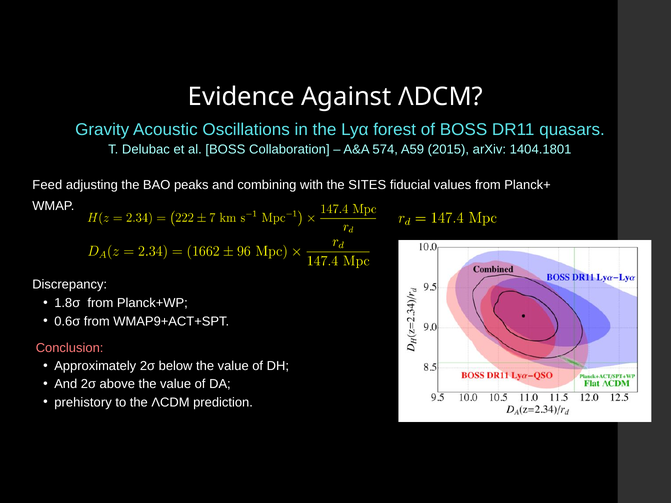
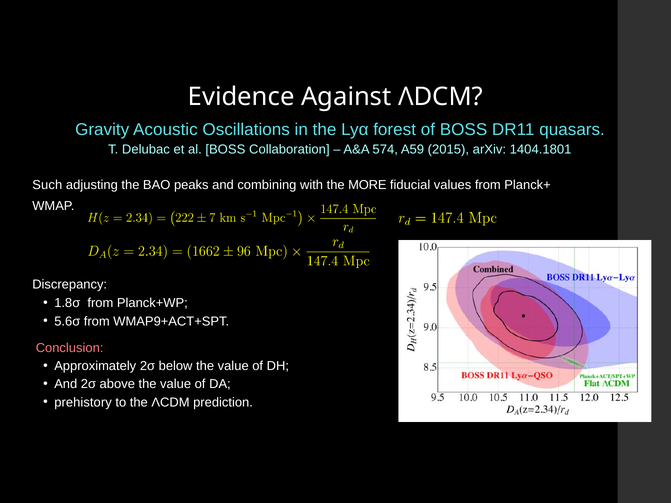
Feed: Feed -> Such
SITES: SITES -> MORE
0.6σ: 0.6σ -> 5.6σ
